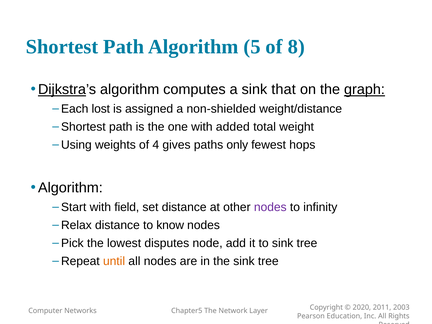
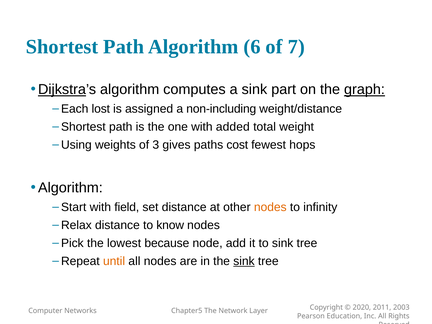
5: 5 -> 6
8: 8 -> 7
that: that -> part
non-shielded: non-shielded -> non-including
4: 4 -> 3
only: only -> cost
nodes at (270, 207) colour: purple -> orange
disputes: disputes -> because
sink at (244, 261) underline: none -> present
